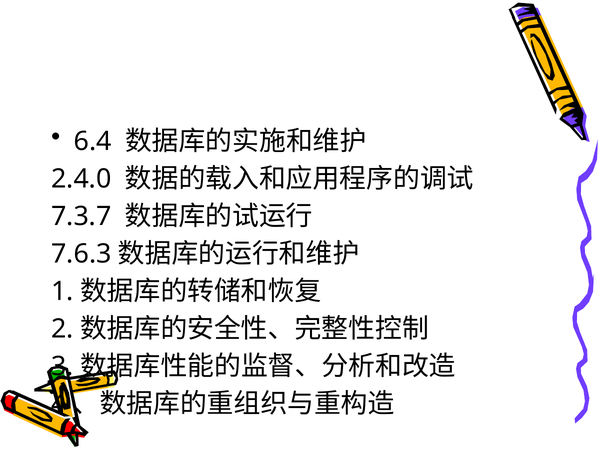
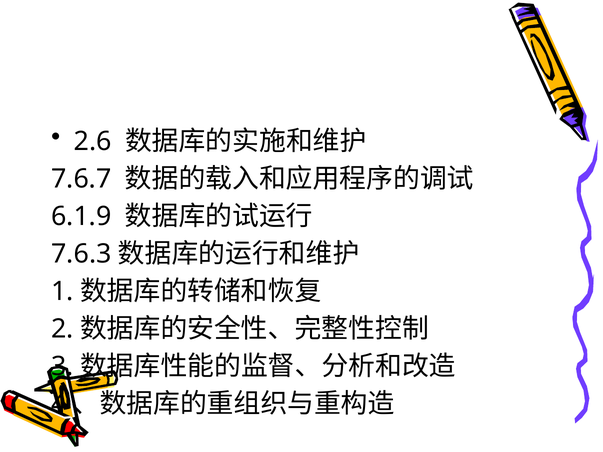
6.4: 6.4 -> 2.6
2.4.0: 2.4.0 -> 7.6.7
7.3.7: 7.3.7 -> 6.1.9
